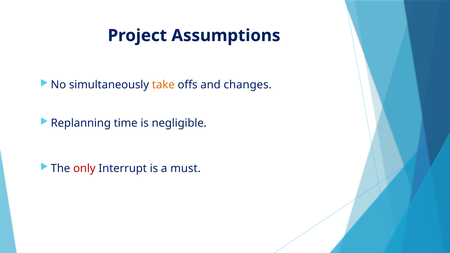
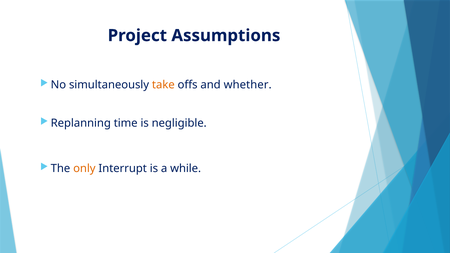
changes: changes -> whether
only colour: red -> orange
must: must -> while
